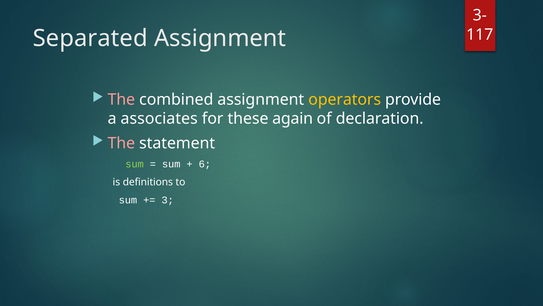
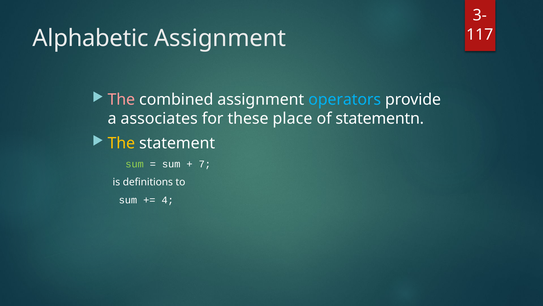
Separated: Separated -> Alphabetic
operators colour: yellow -> light blue
again: again -> place
declaration: declaration -> statementn
The at (121, 143) colour: pink -> yellow
6: 6 -> 7
3: 3 -> 4
